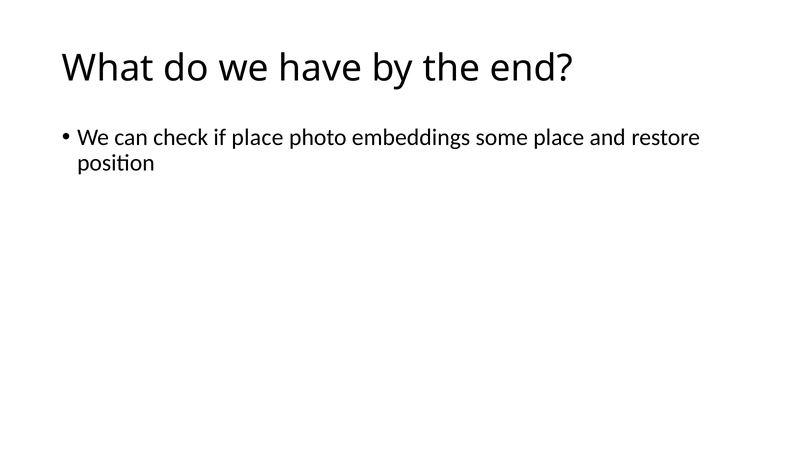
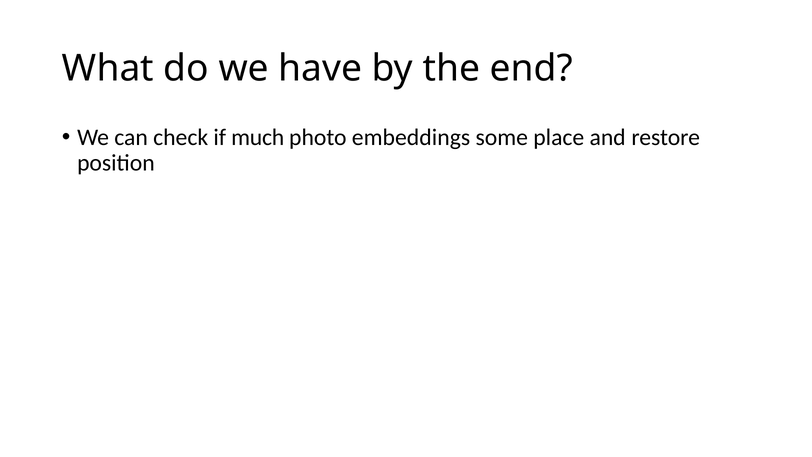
if place: place -> much
